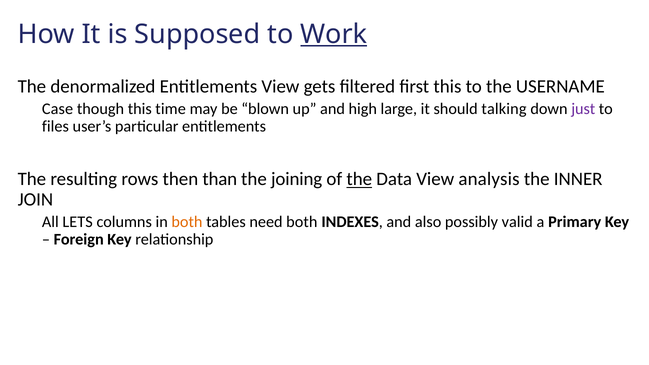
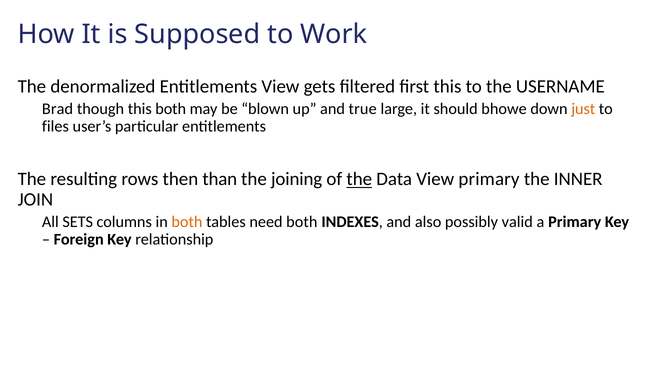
Work underline: present -> none
Case: Case -> Brad
this time: time -> both
high: high -> true
talking: talking -> bhowe
just colour: purple -> orange
View analysis: analysis -> primary
LETS: LETS -> SETS
